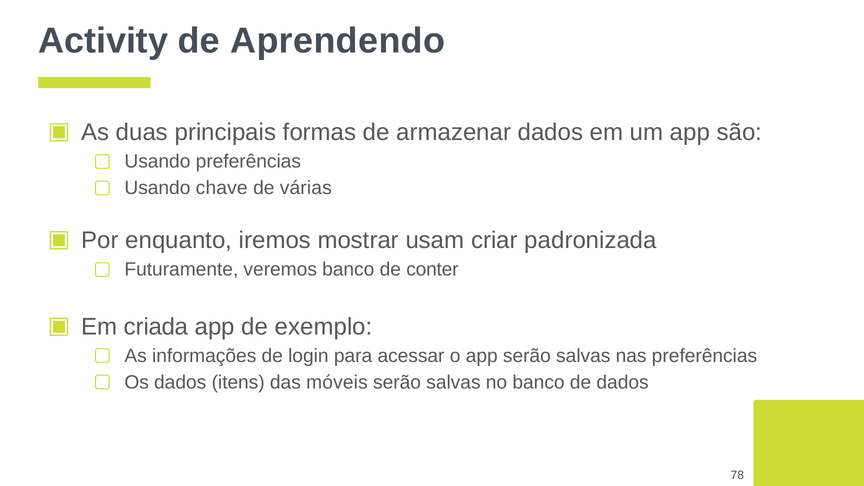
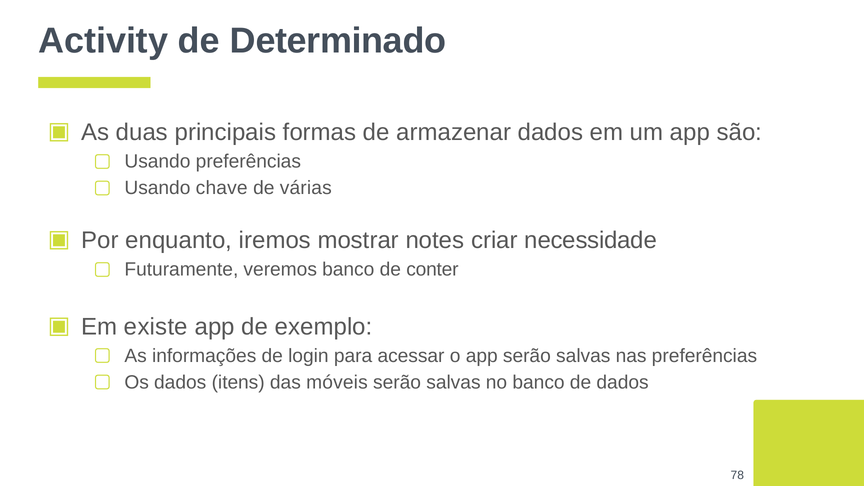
Aprendendo: Aprendendo -> Determinado
usam: usam -> notes
padronizada: padronizada -> necessidade
criada: criada -> existe
